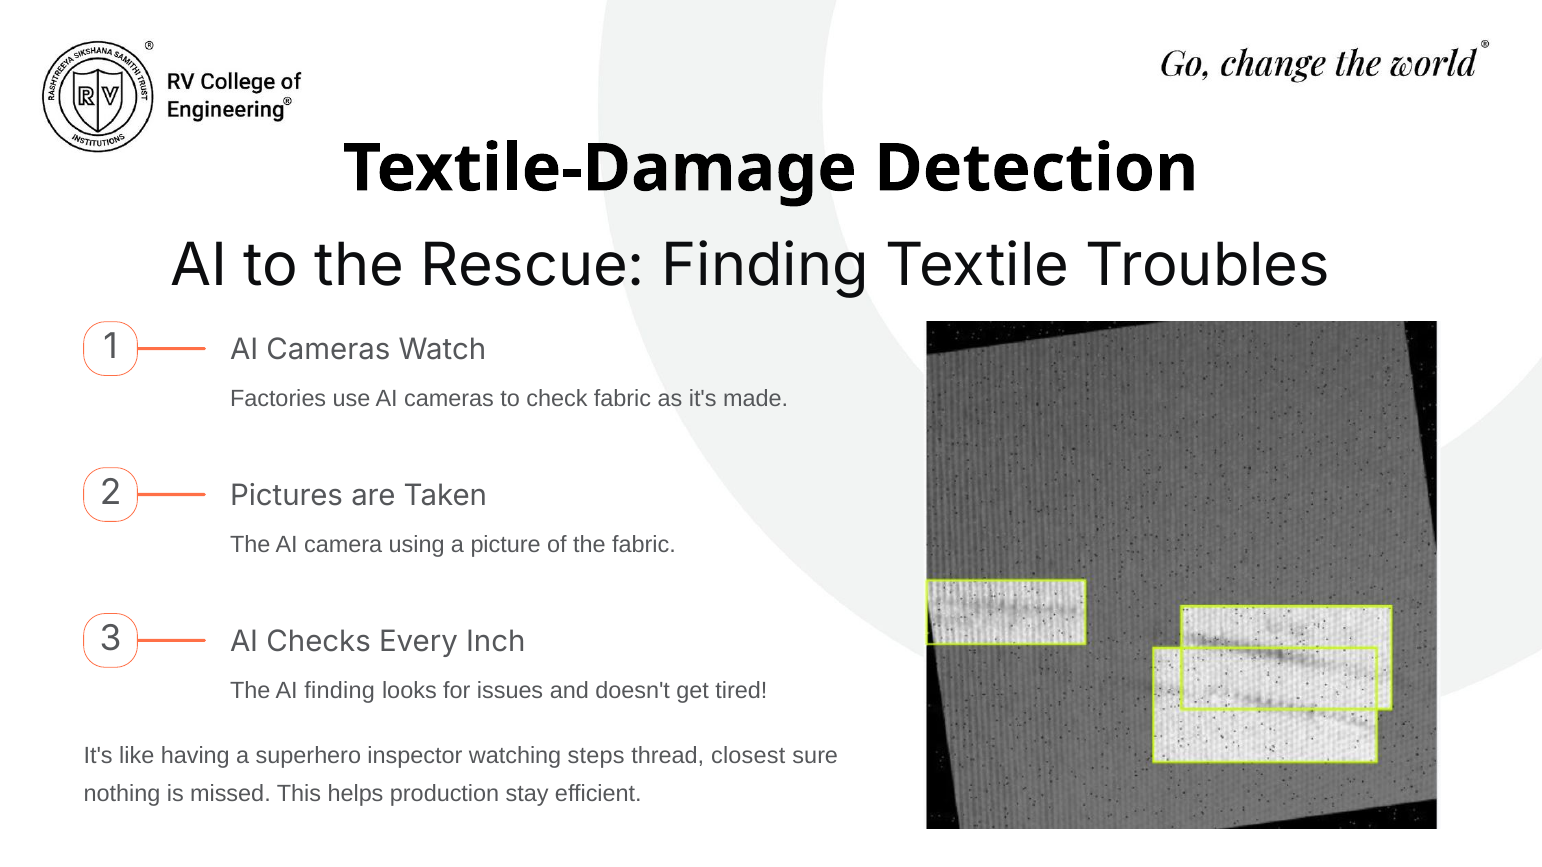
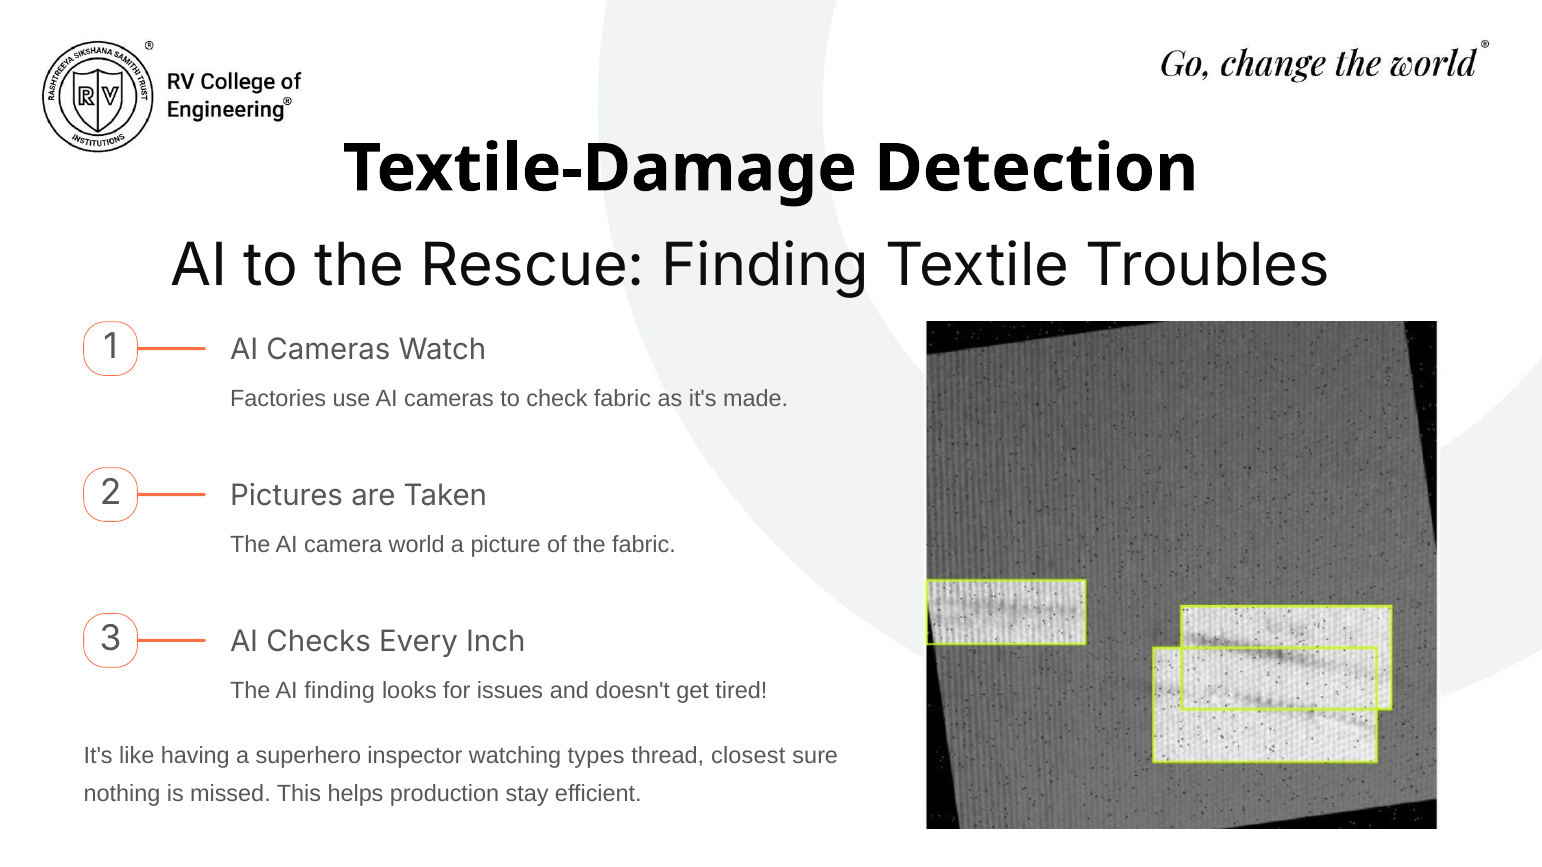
using: using -> world
steps: steps -> types
